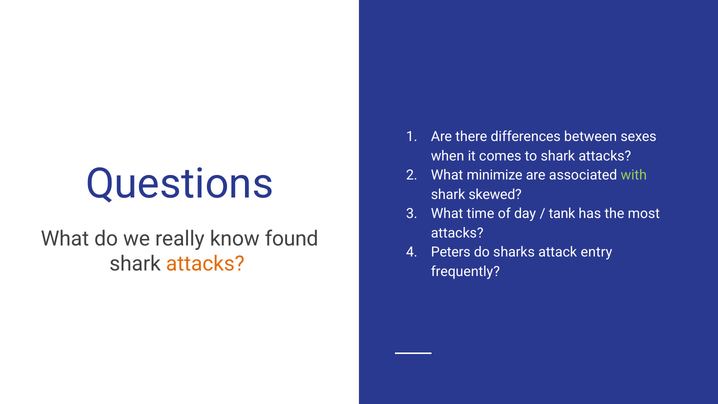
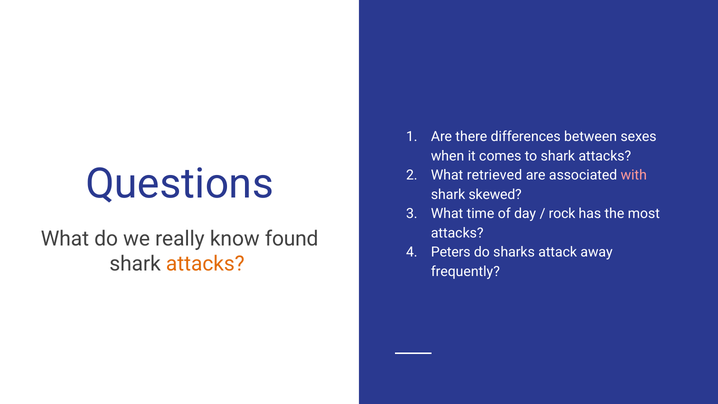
minimize: minimize -> retrieved
with colour: light green -> pink
tank: tank -> rock
entry: entry -> away
